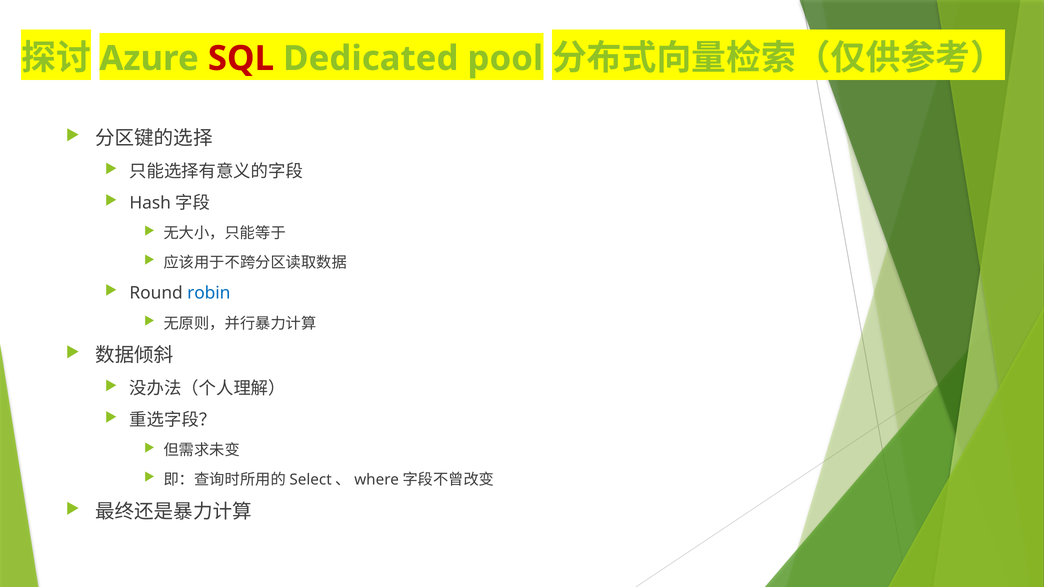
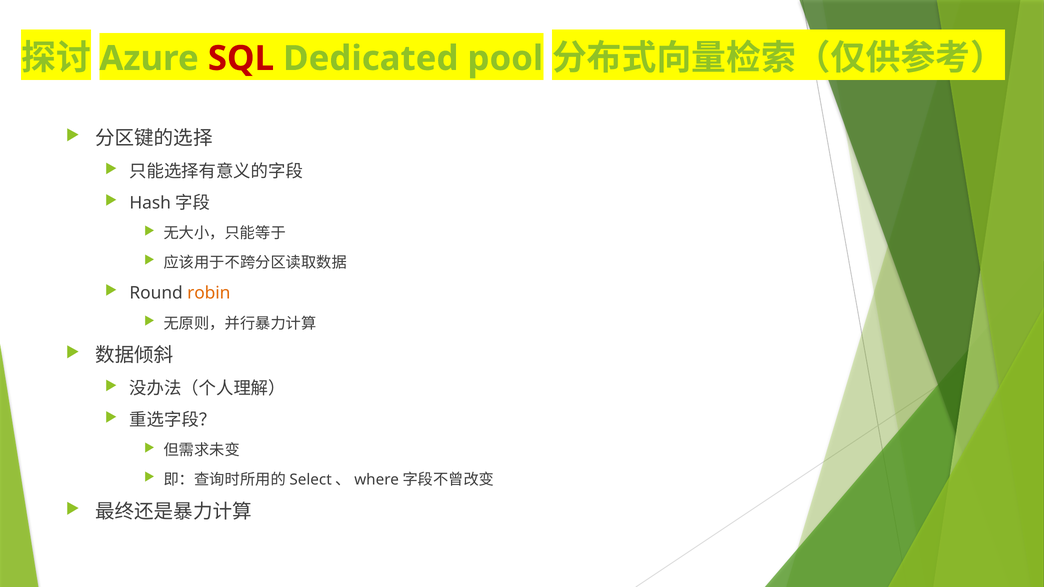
robin colour: blue -> orange
